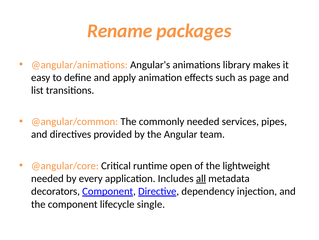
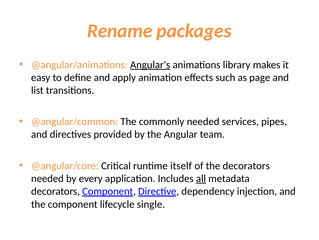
Angular's underline: none -> present
open: open -> itself
the lightweight: lightweight -> decorators
